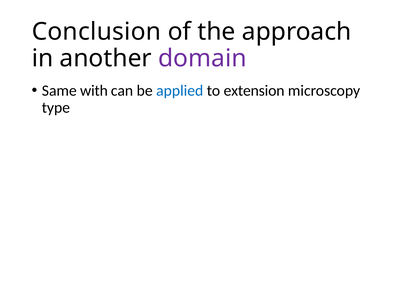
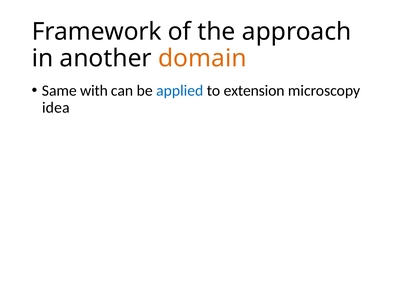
Conclusion: Conclusion -> Framework
domain colour: purple -> orange
type: type -> idea
